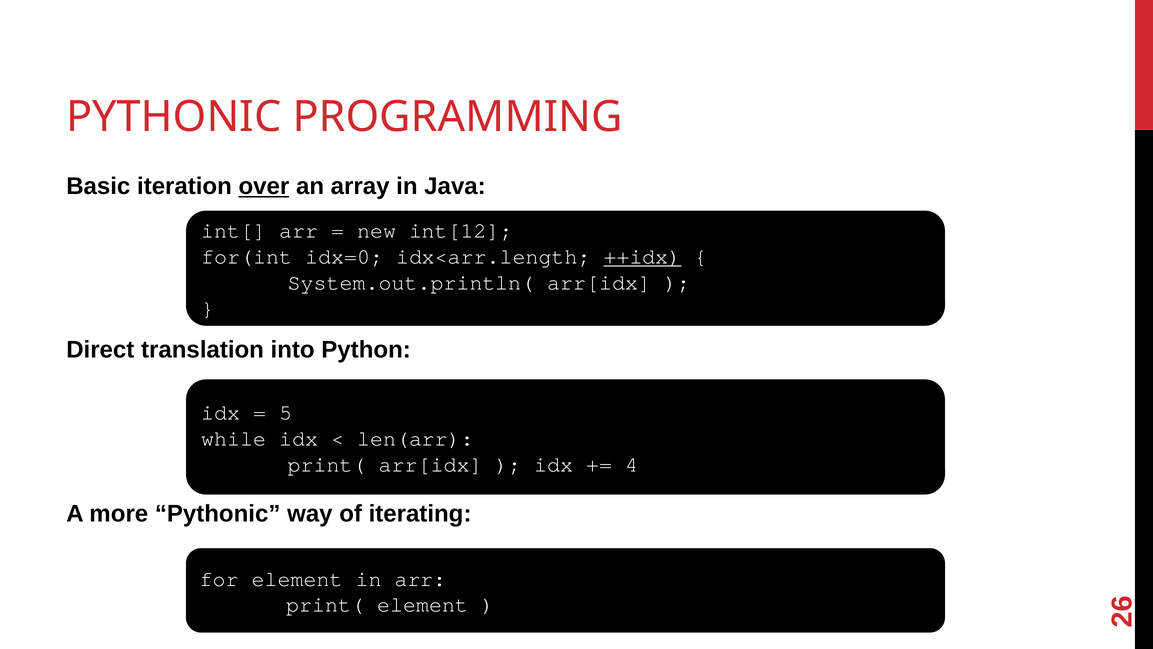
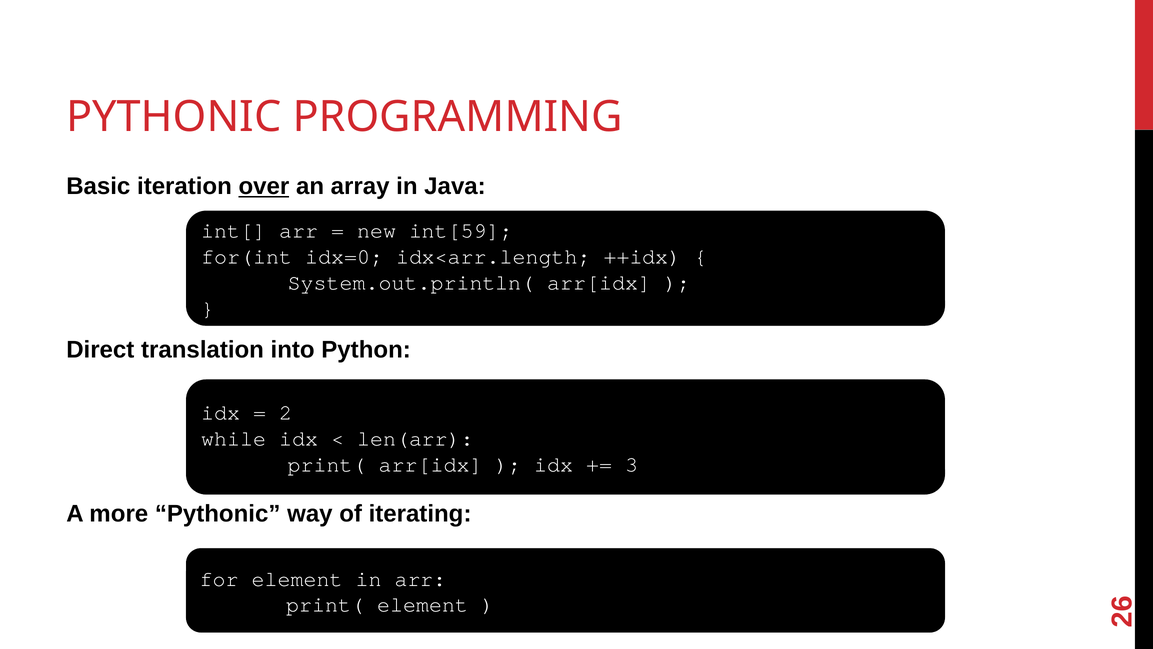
int[12: int[12 -> int[59
++idx underline: present -> none
5 at (286, 412): 5 -> 2
4: 4 -> 3
